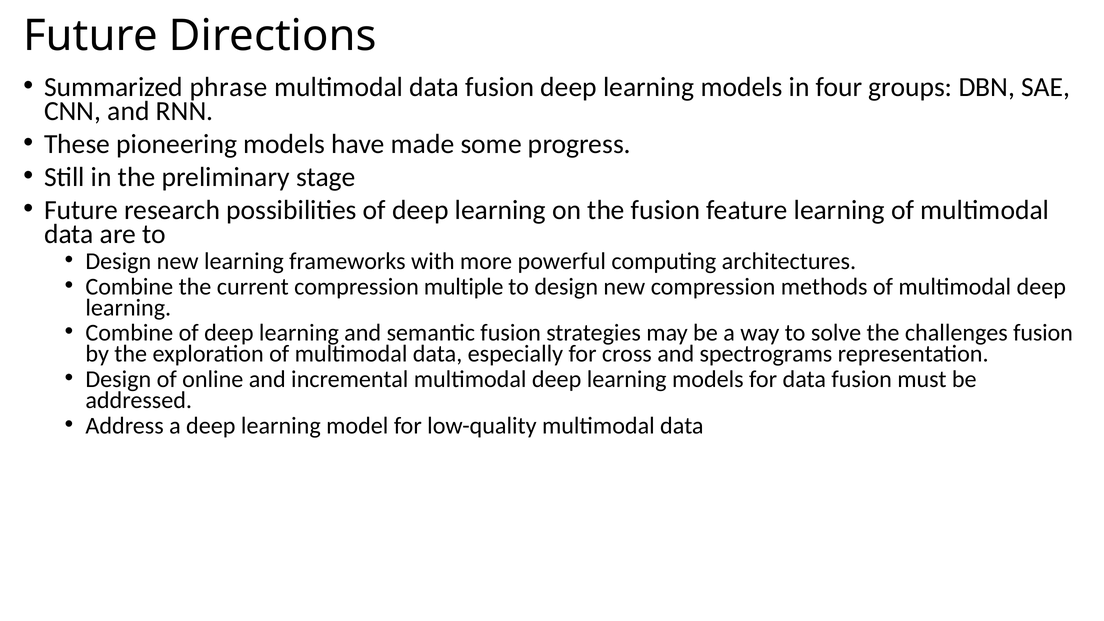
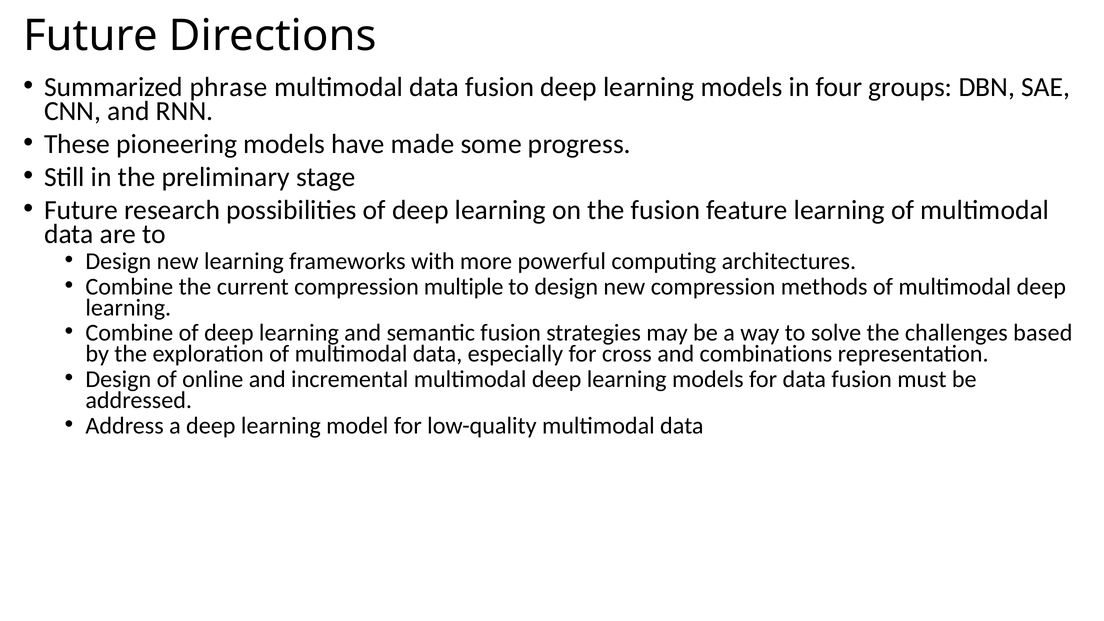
challenges fusion: fusion -> based
spectrograms: spectrograms -> combinations
